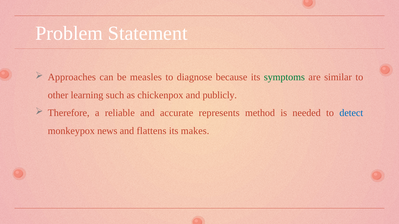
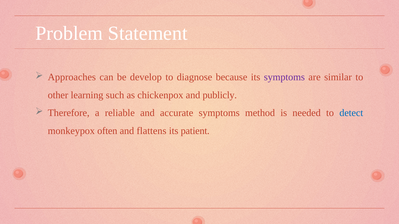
measles: measles -> develop
symptoms at (284, 77) colour: green -> purple
accurate represents: represents -> symptoms
news: news -> often
makes: makes -> patient
